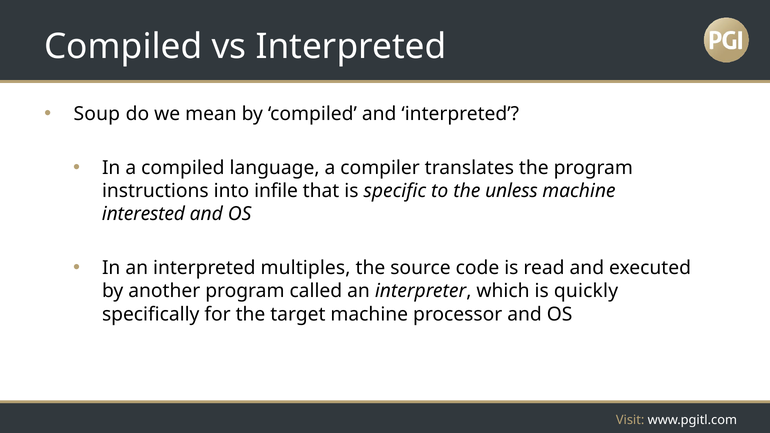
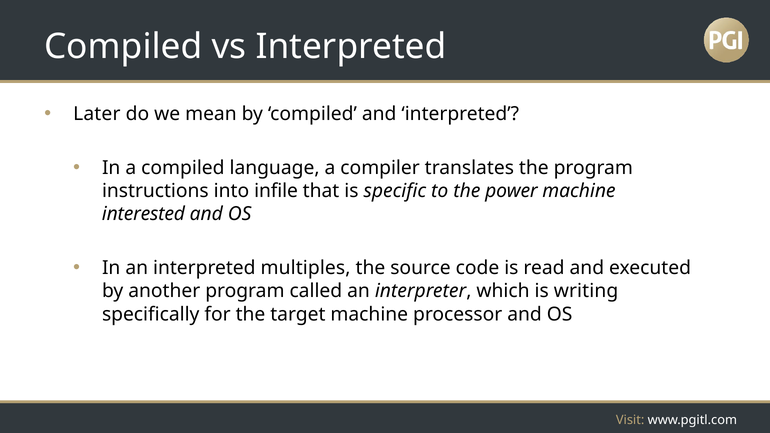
Soup: Soup -> Later
unless: unless -> power
quickly: quickly -> writing
